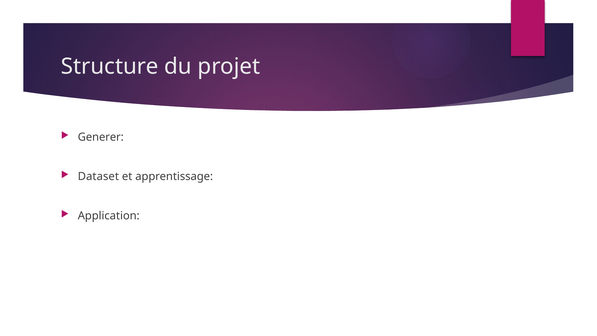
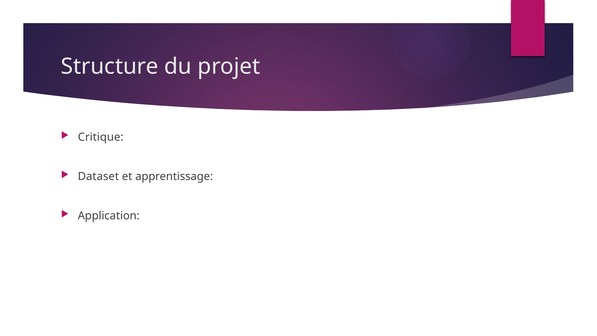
Generer: Generer -> Critique
